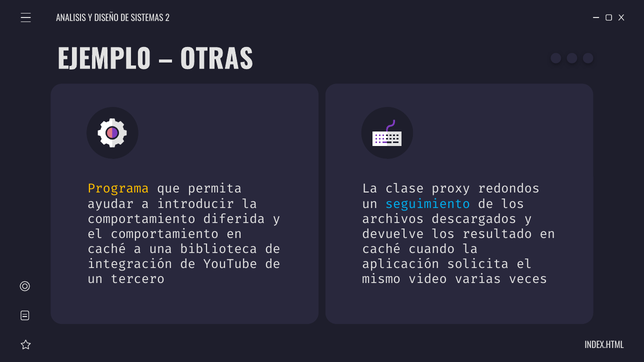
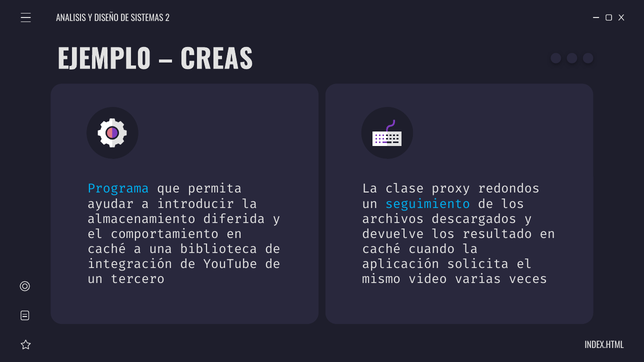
OTRAS: OTRAS -> CREAS
Programa colour: yellow -> light blue
comportamiento at (141, 219): comportamiento -> almacenamiento
